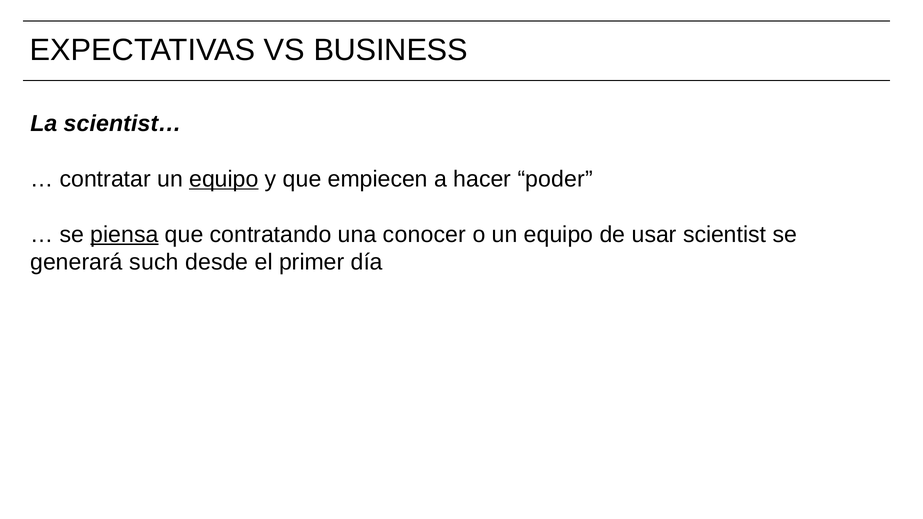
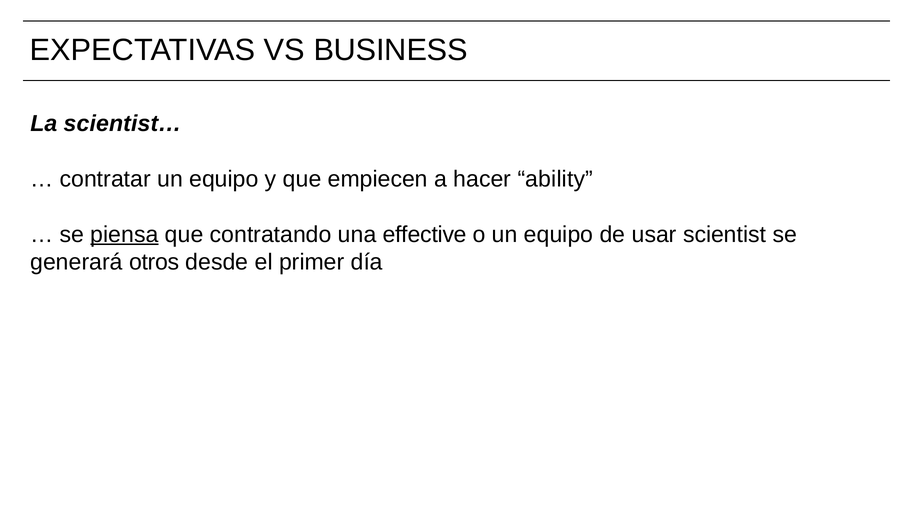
equipo at (224, 179) underline: present -> none
poder: poder -> ability
conocer: conocer -> effective
such: such -> otros
